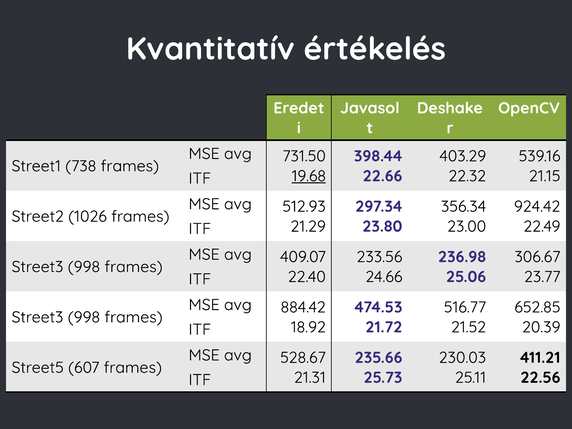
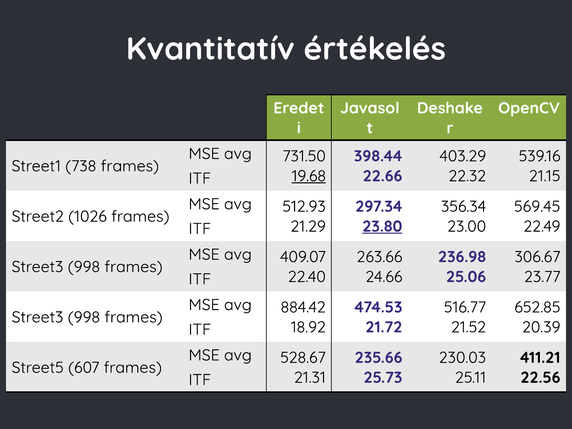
924.42: 924.42 -> 569.45
23.80 underline: none -> present
233.56: 233.56 -> 263.66
